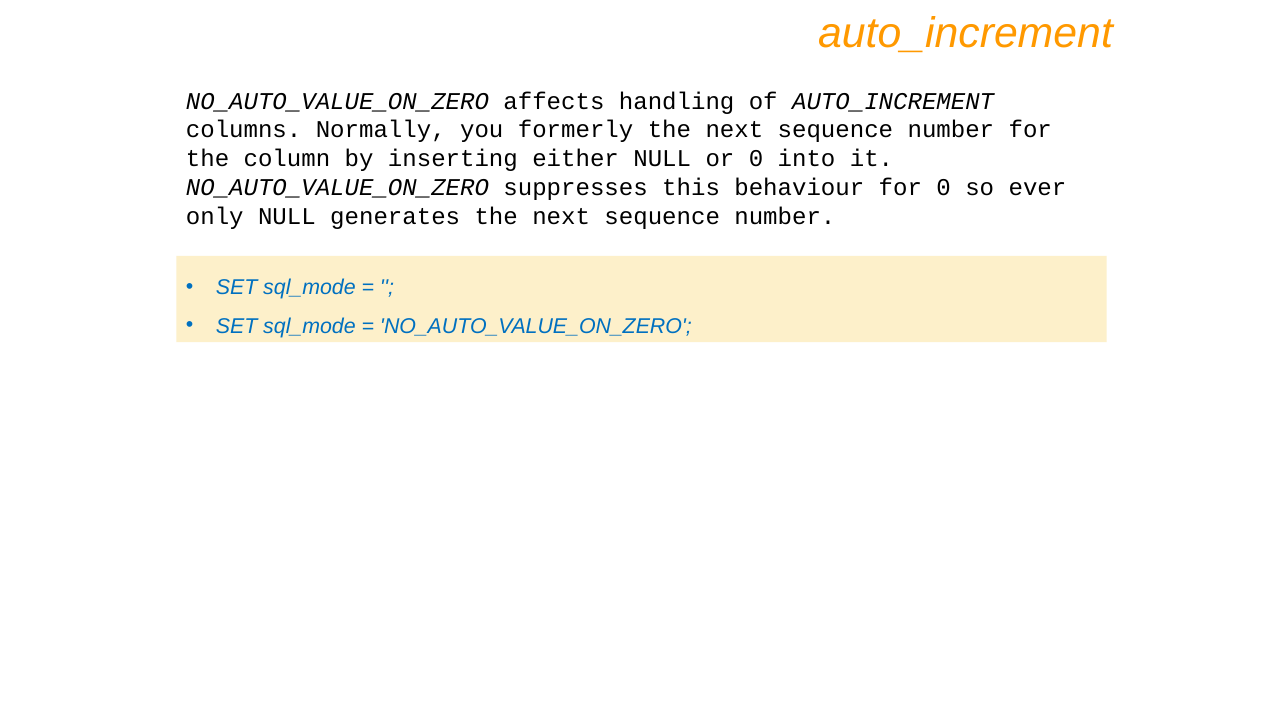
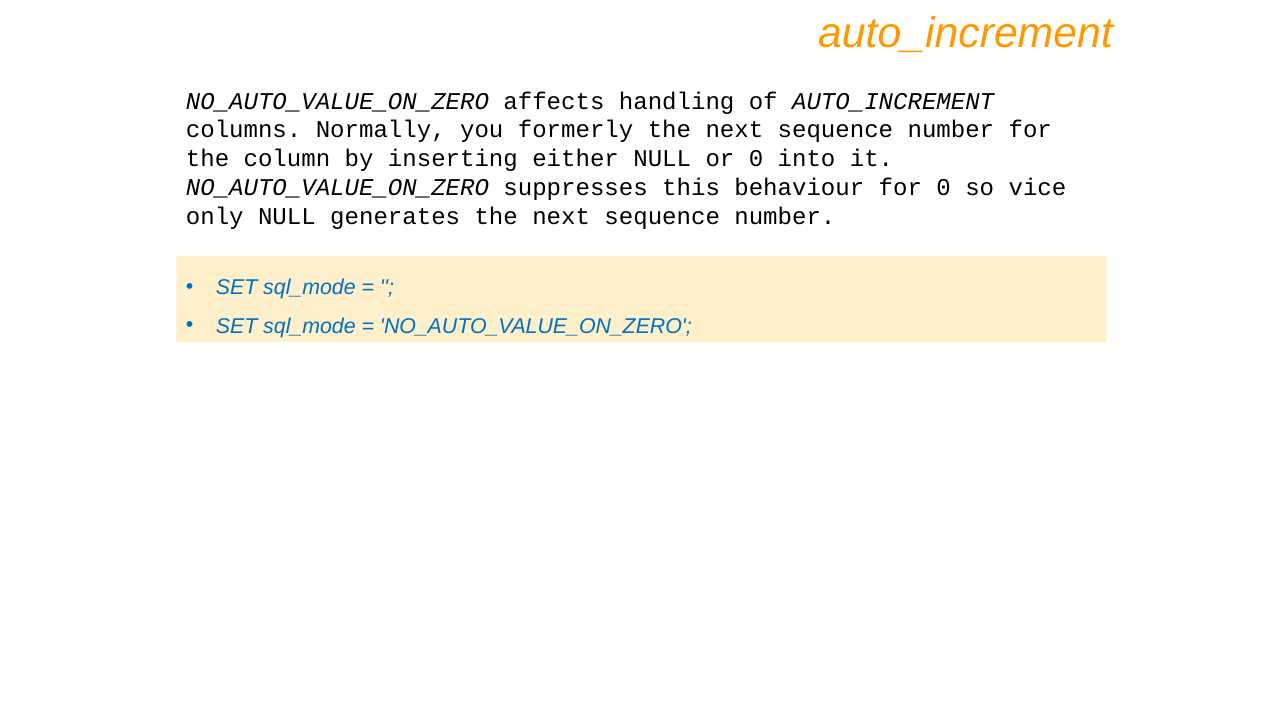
ever: ever -> vice
